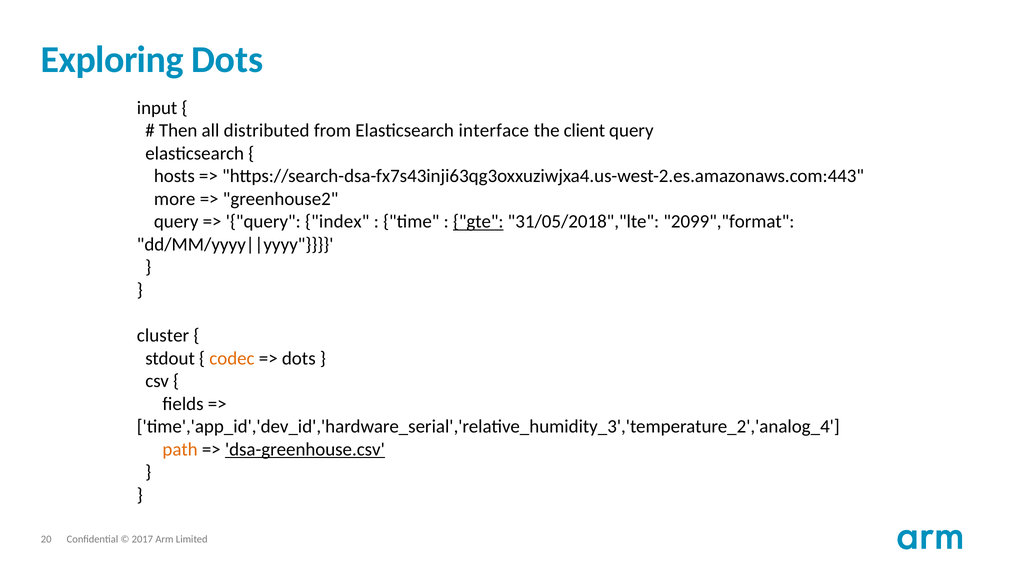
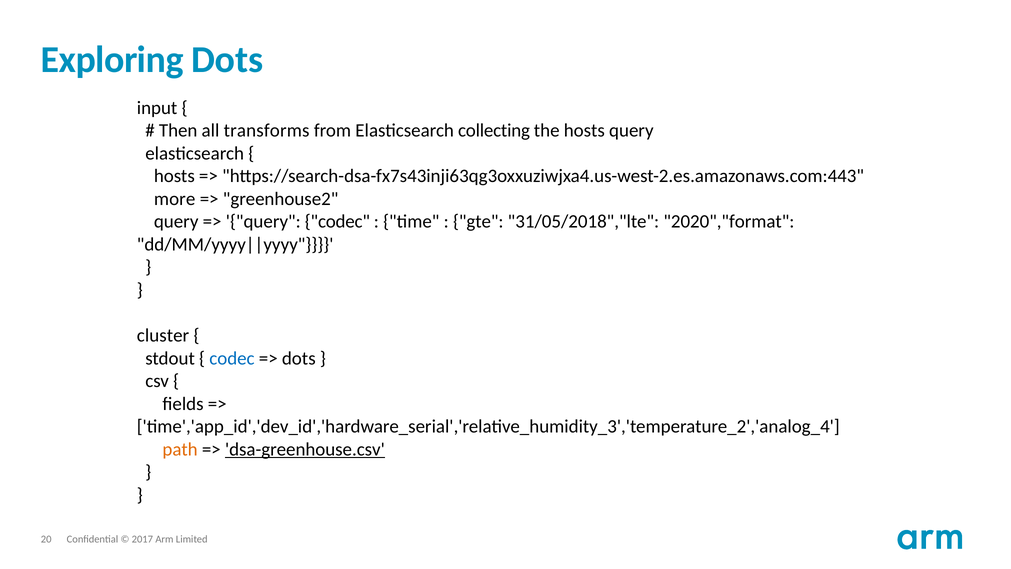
distributed: distributed -> transforms
interface: interface -> collecting
the client: client -> hosts
query index: index -> codec
gte underline: present -> none
2099","format: 2099","format -> 2020","format
codec at (232, 358) colour: orange -> blue
